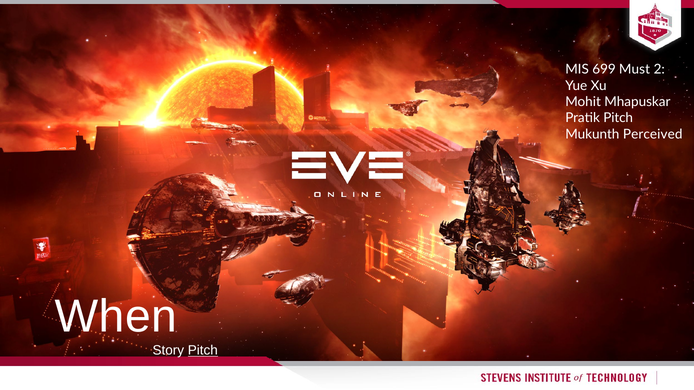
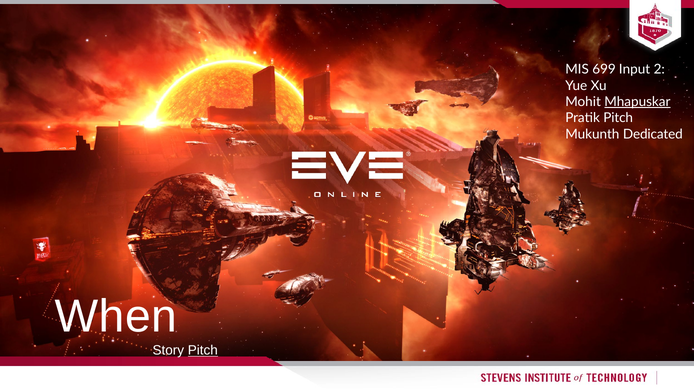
Must: Must -> Input
Mhapuskar underline: none -> present
Perceived: Perceived -> Dedicated
